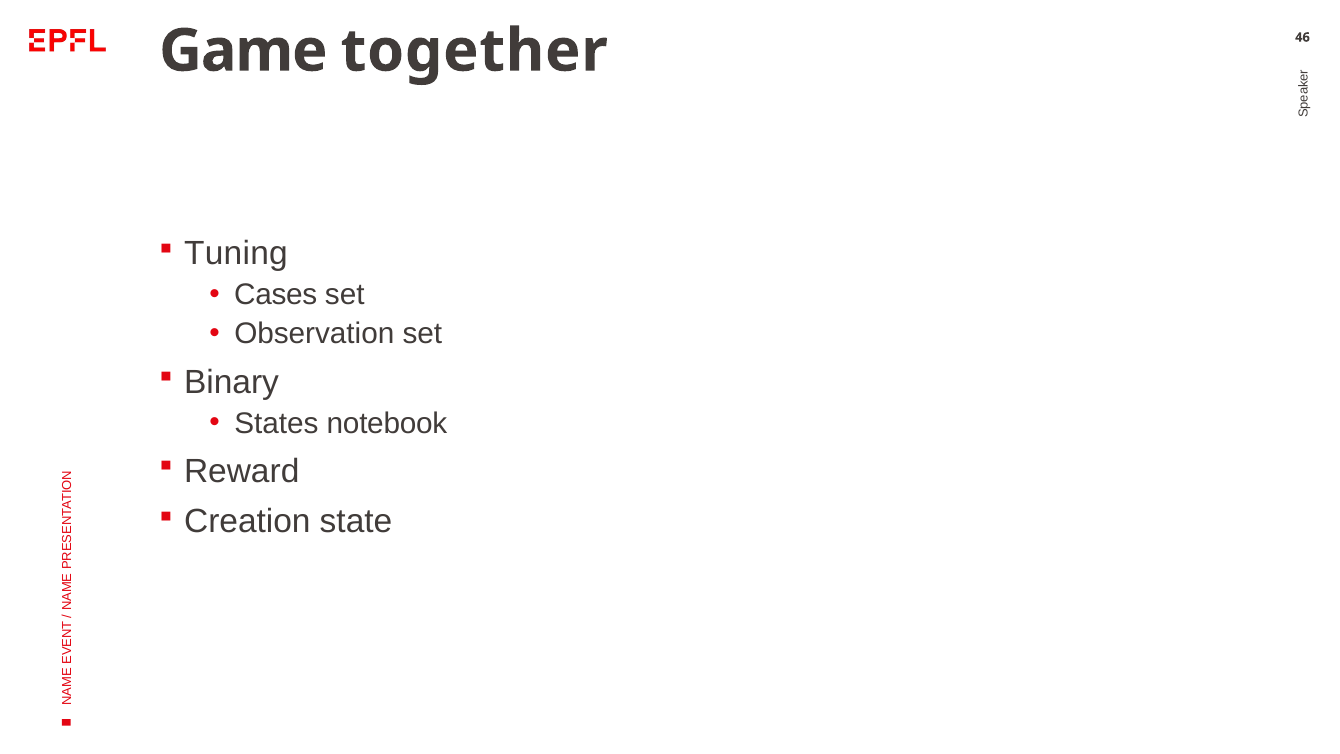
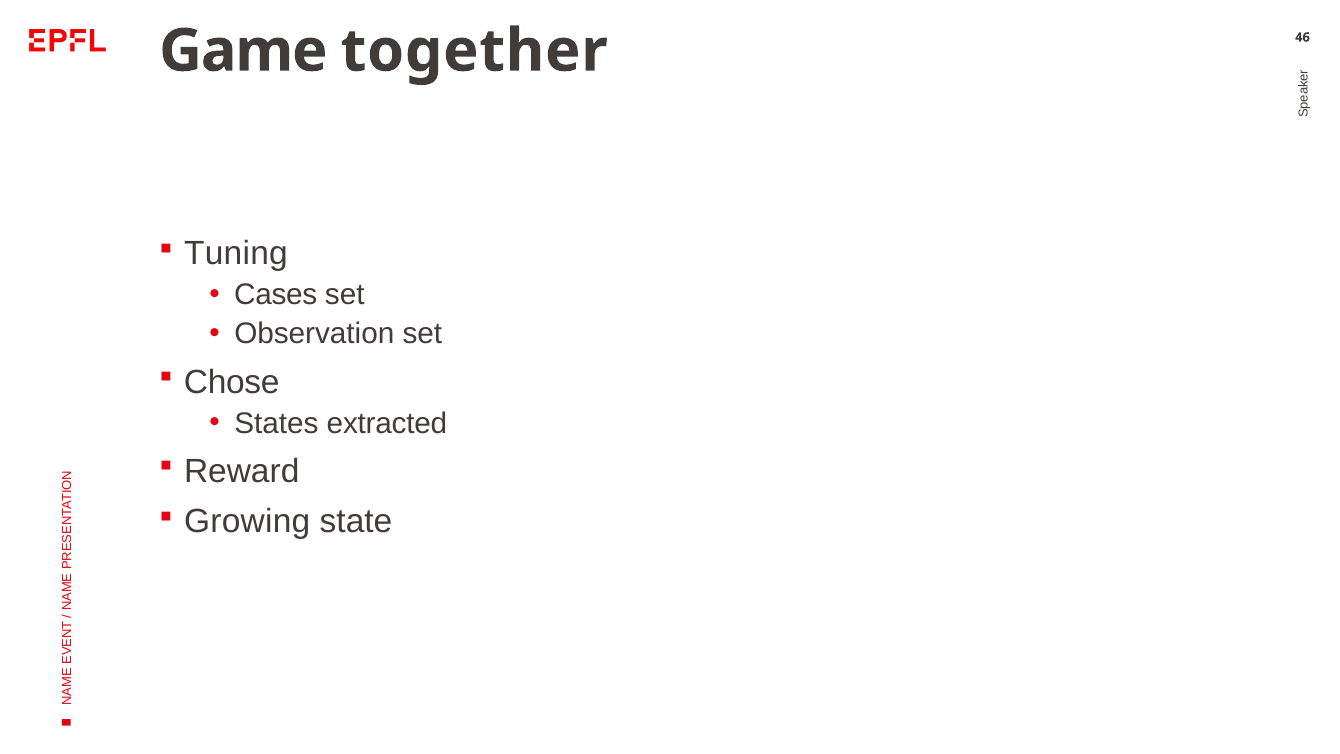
Binary: Binary -> Chose
notebook: notebook -> extracted
Creation: Creation -> Growing
